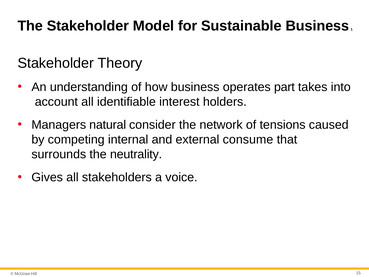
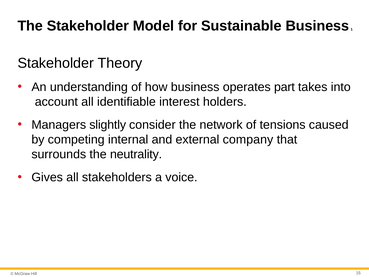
natural: natural -> slightly
consume: consume -> company
